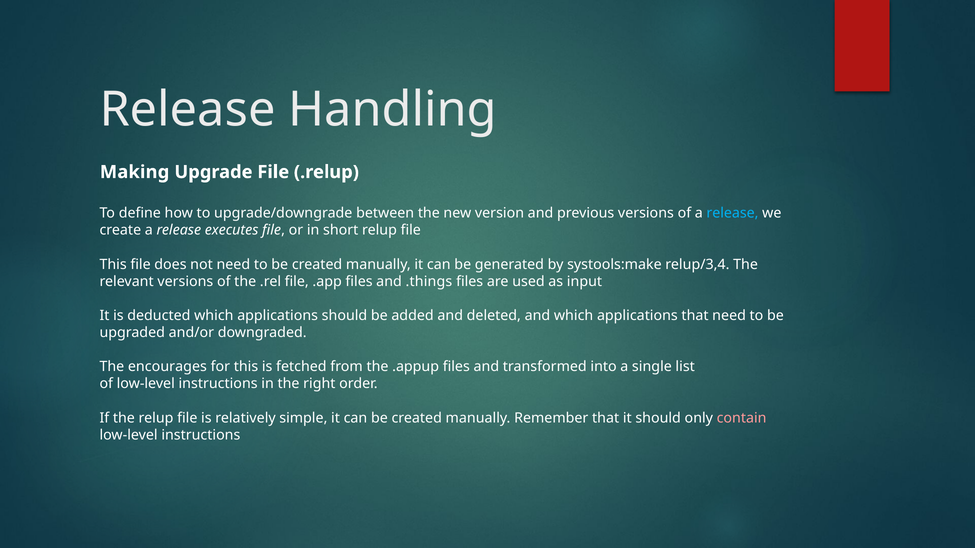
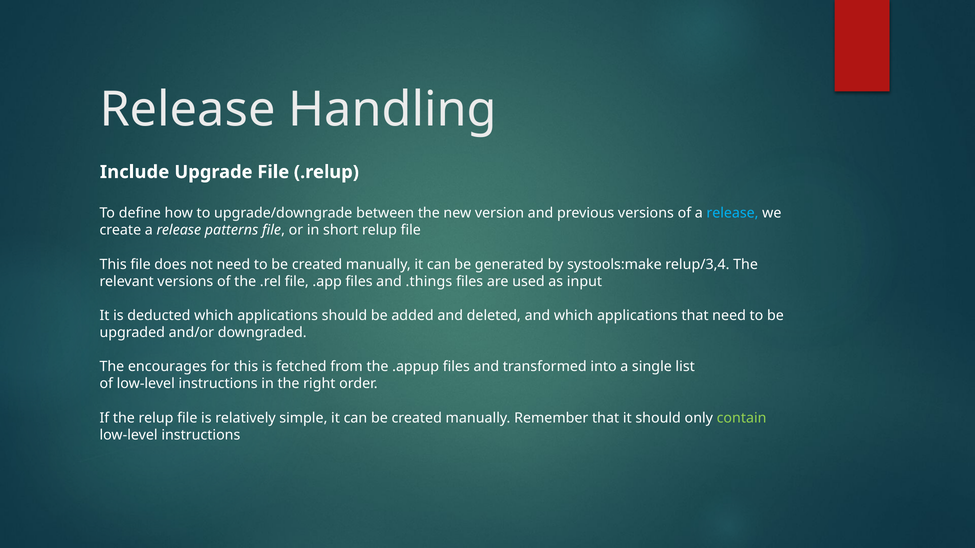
Making: Making -> Include
executes: executes -> patterns
contain colour: pink -> light green
